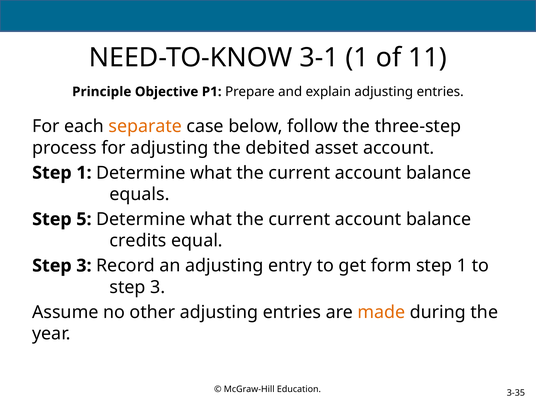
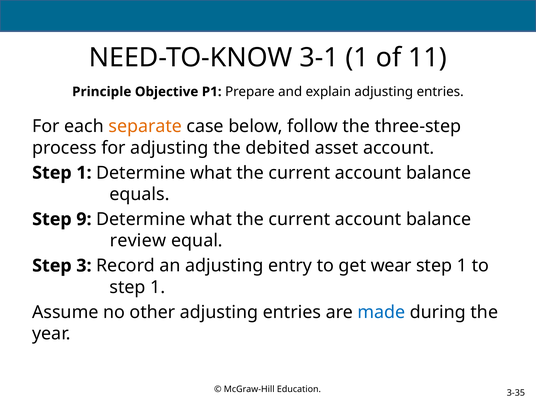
5: 5 -> 9
credits: credits -> review
form: form -> wear
3 at (158, 287): 3 -> 1
made colour: orange -> blue
